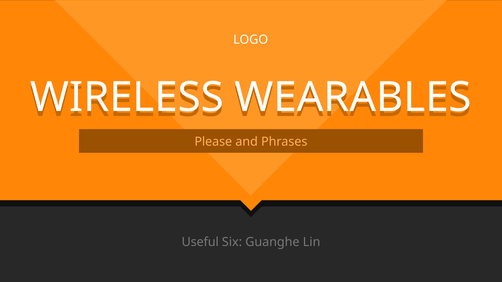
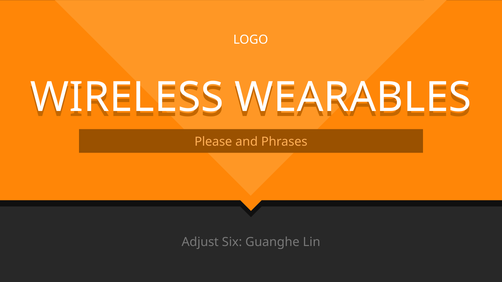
Useful: Useful -> Adjust
